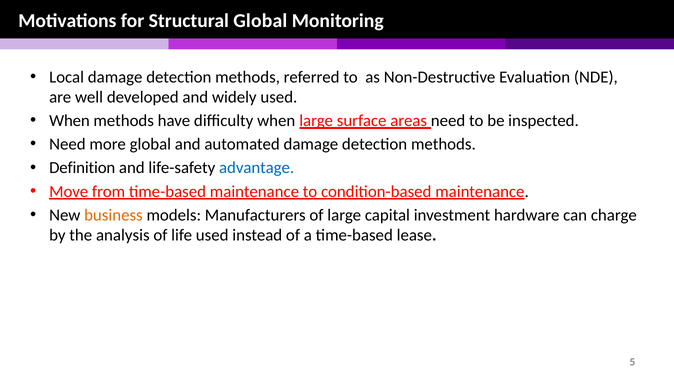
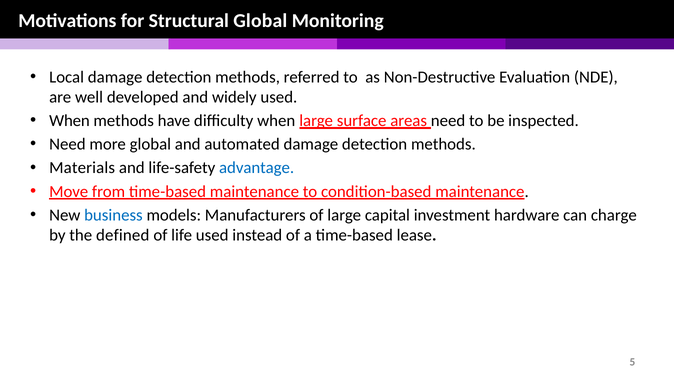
Definition: Definition -> Materials
business colour: orange -> blue
analysis: analysis -> defined
